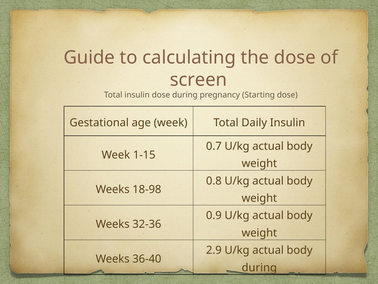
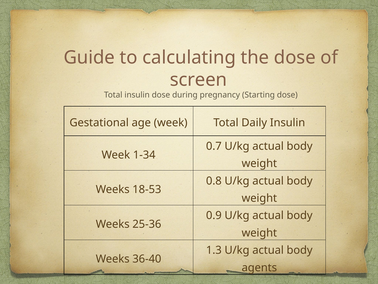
1-15: 1-15 -> 1-34
18-98: 18-98 -> 18-53
32-36: 32-36 -> 25-36
2.9: 2.9 -> 1.3
during at (259, 267): during -> agents
